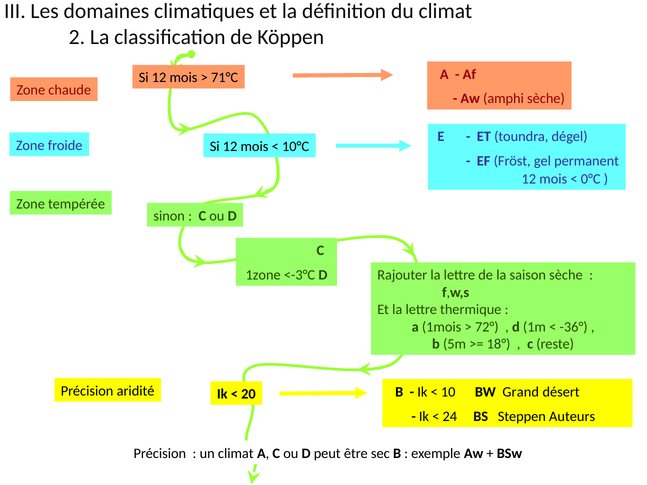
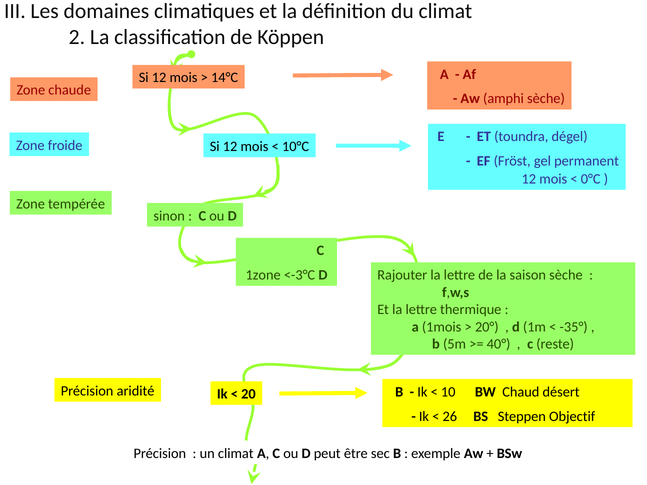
71°C: 71°C -> 14°C
72°: 72° -> 20°
-36°: -36° -> -35°
18°: 18° -> 40°
Grand: Grand -> Chaud
24: 24 -> 26
Auteurs: Auteurs -> Objectif
